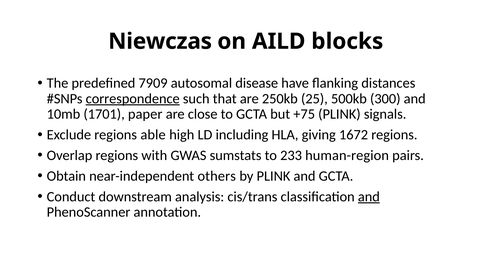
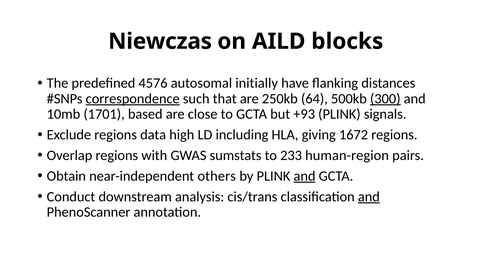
7909: 7909 -> 4576
disease: disease -> initially
25: 25 -> 64
300 underline: none -> present
paper: paper -> based
+75: +75 -> +93
able: able -> data
and at (305, 176) underline: none -> present
